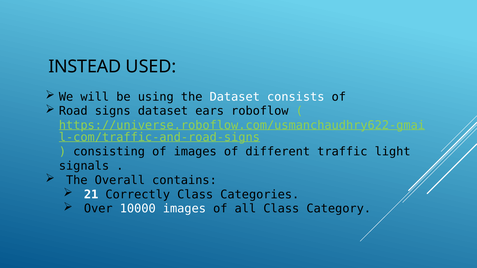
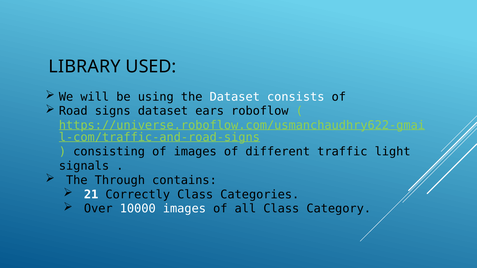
INSTEAD: INSTEAD -> LIBRARY
Overall: Overall -> Through
